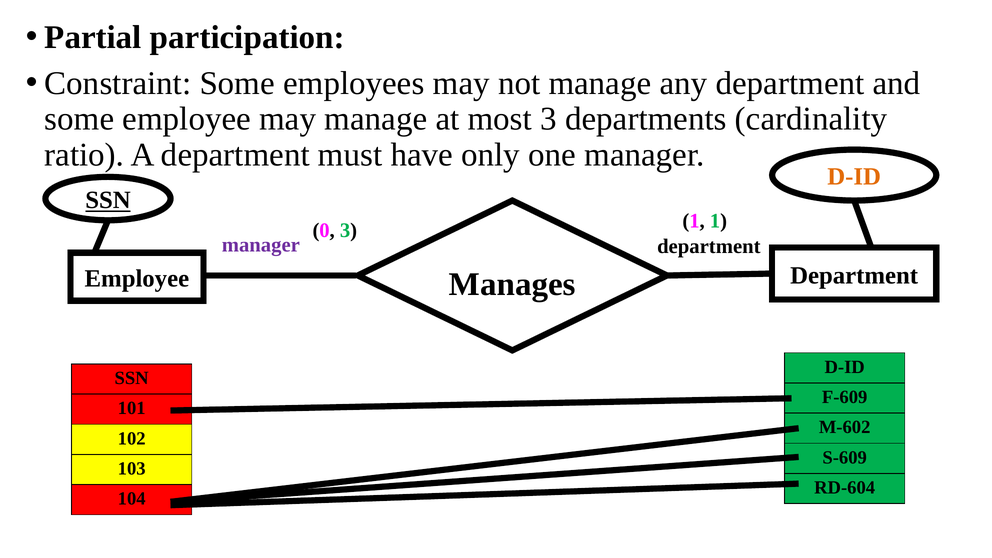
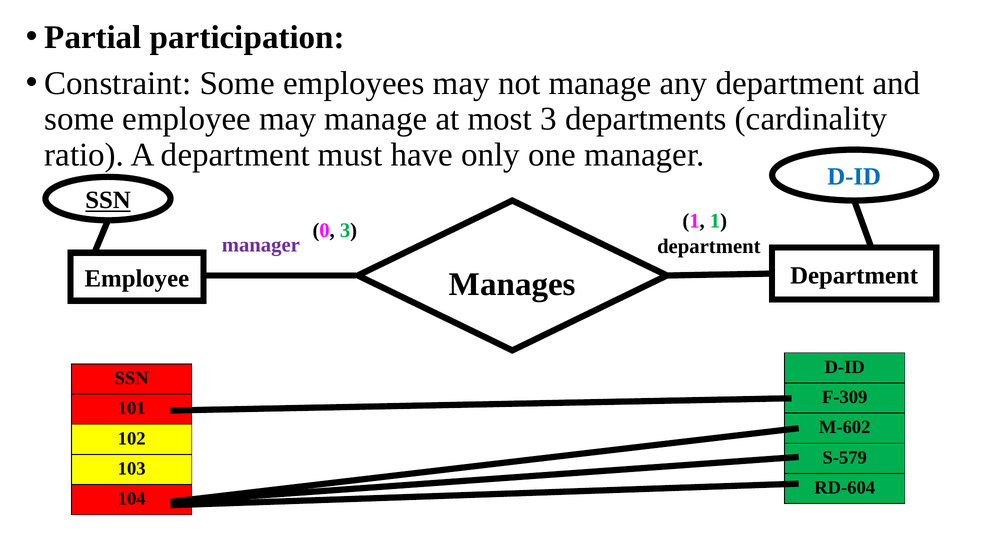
D-ID at (854, 177) colour: orange -> blue
F-609: F-609 -> F-309
S-609: S-609 -> S-579
